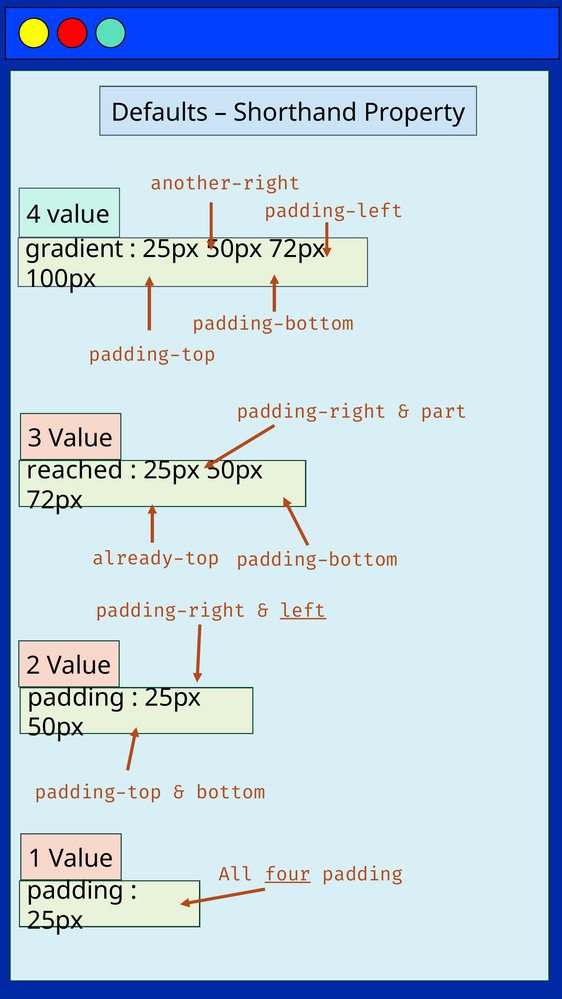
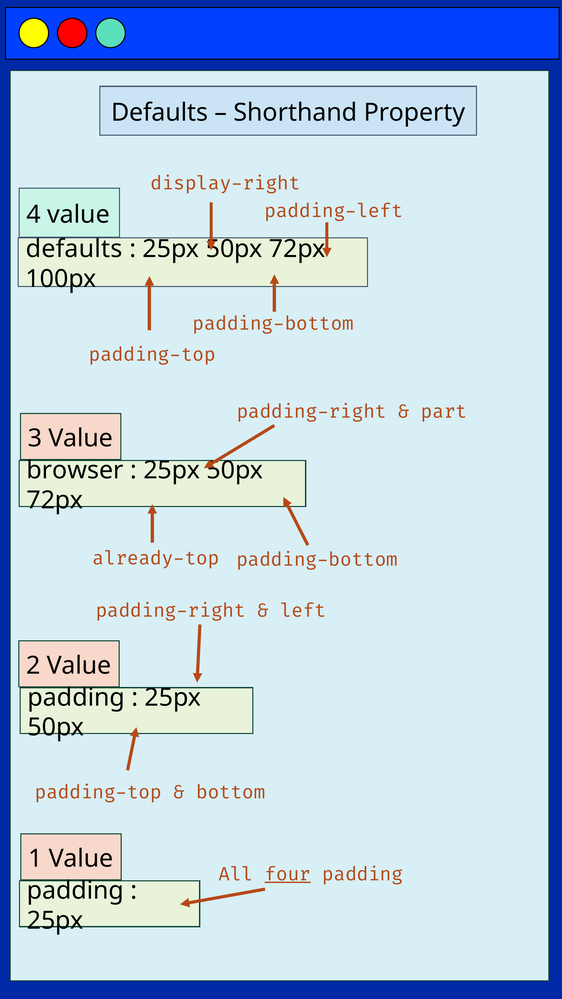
another-right: another-right -> display-right
gradient at (74, 249): gradient -> defaults
reached: reached -> browser
left underline: present -> none
